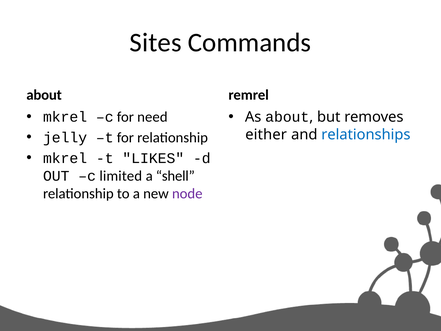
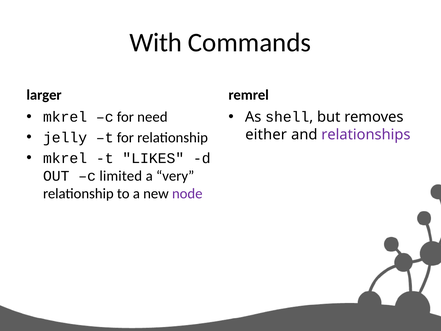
Sites: Sites -> With
about at (44, 95): about -> larger
As about: about -> shell
relationships colour: blue -> purple
shell: shell -> very
